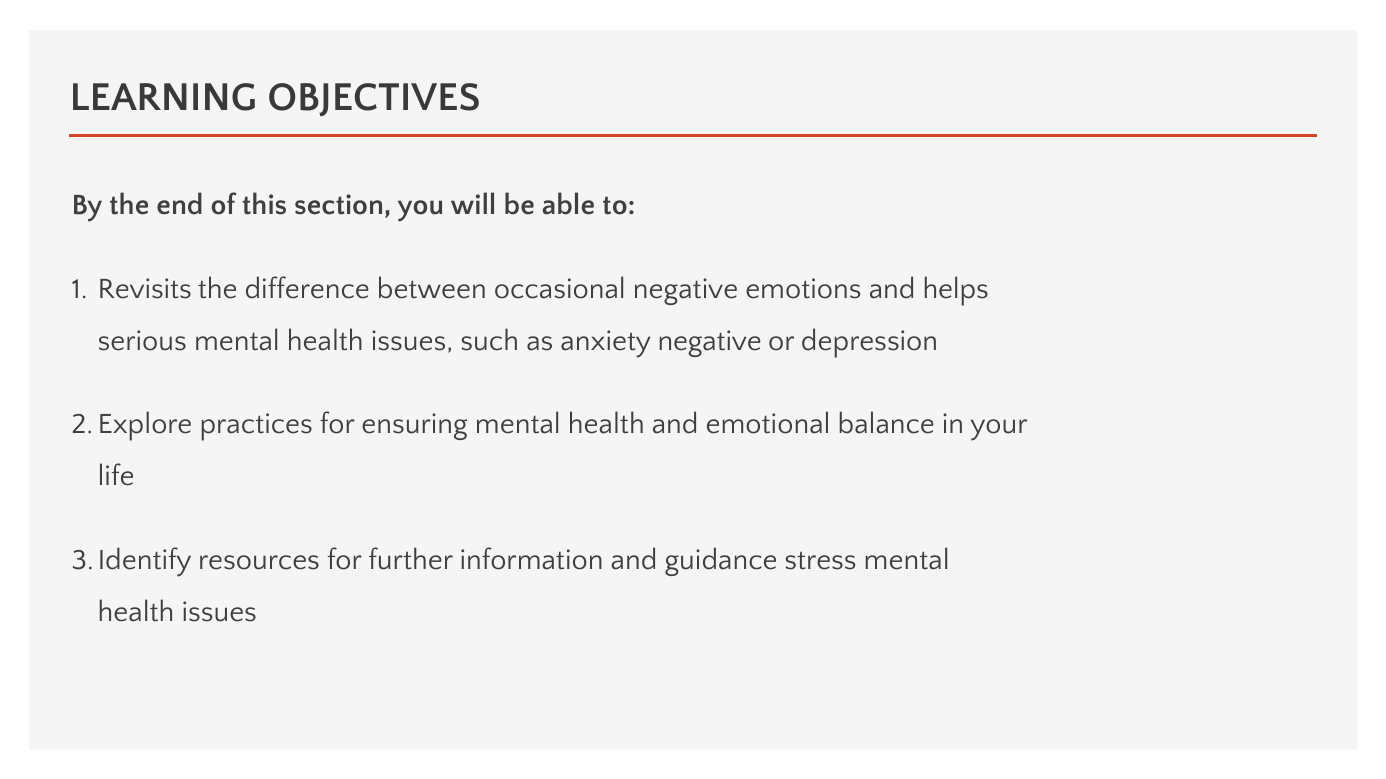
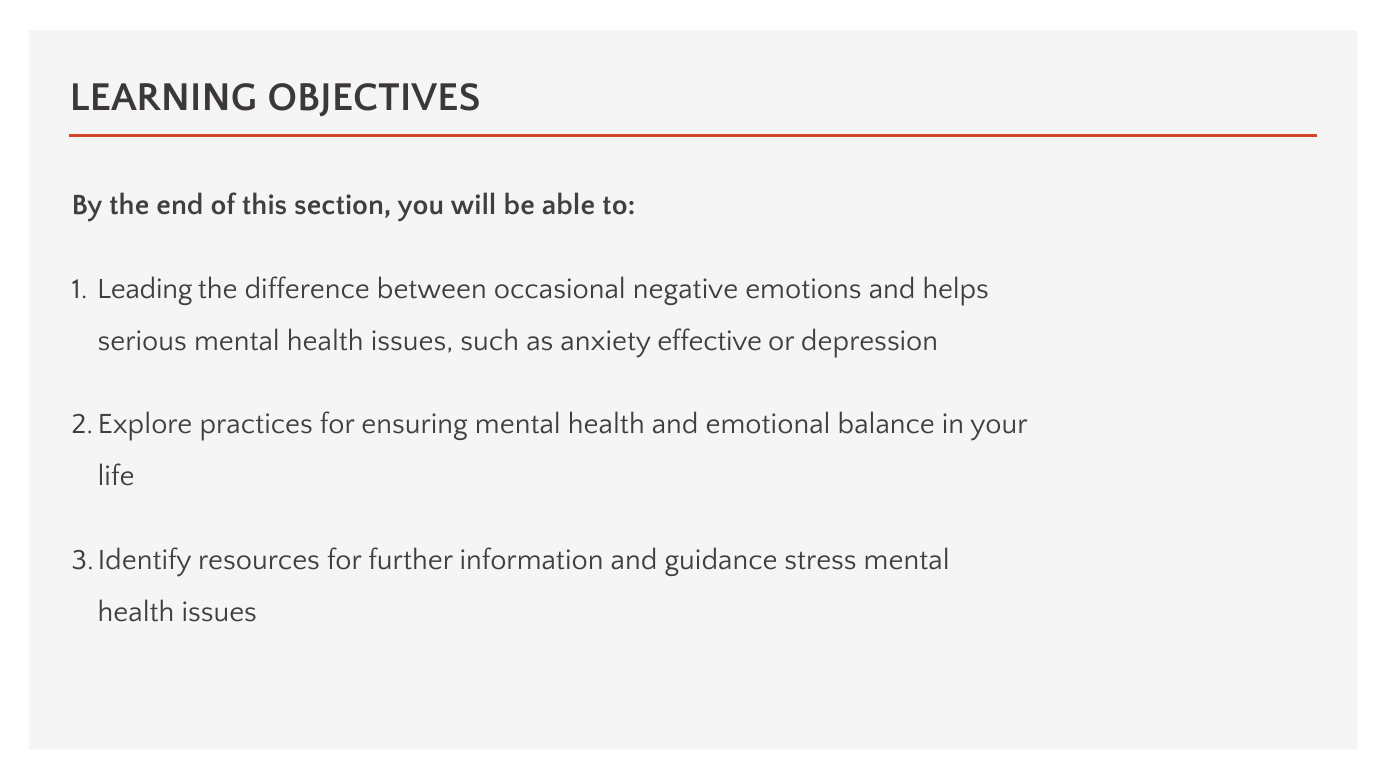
Revisits: Revisits -> Leading
anxiety negative: negative -> effective
